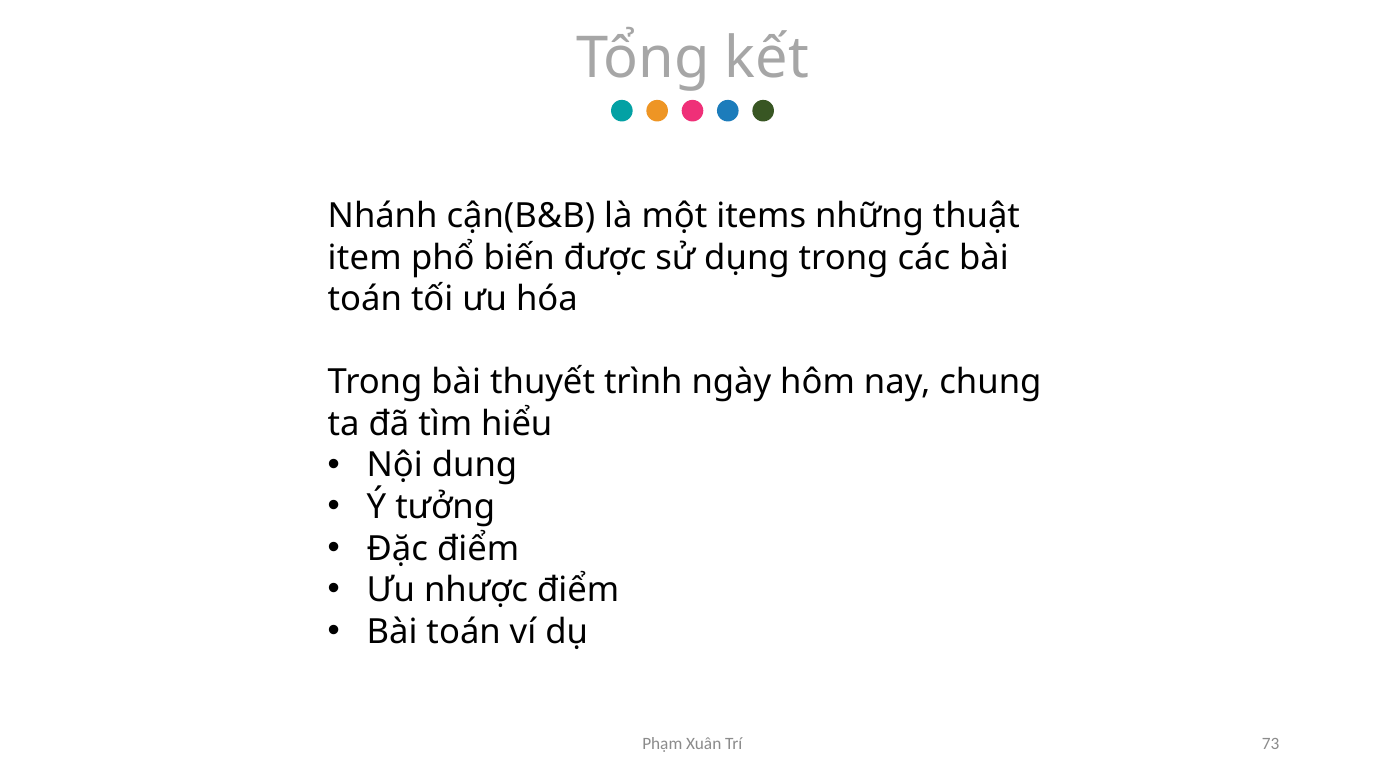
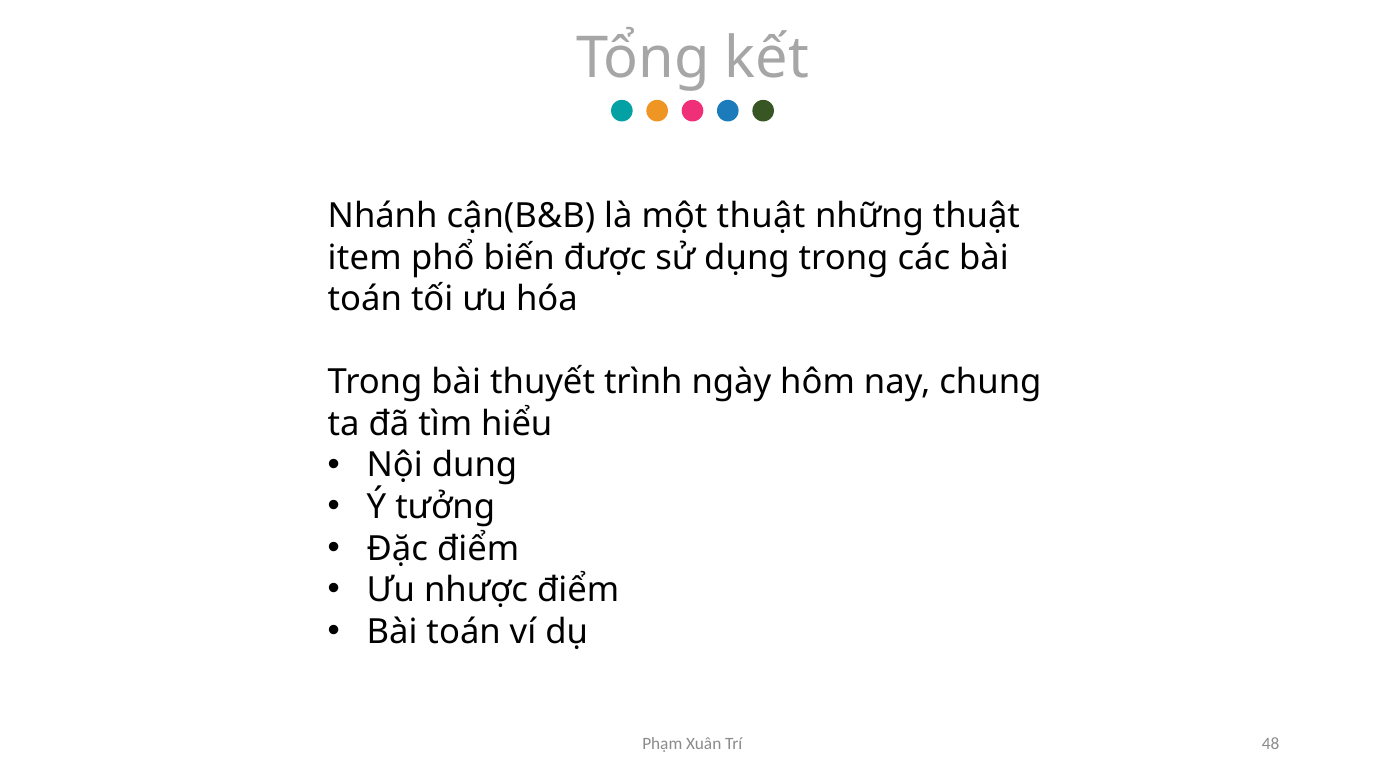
một items: items -> thuật
73: 73 -> 48
